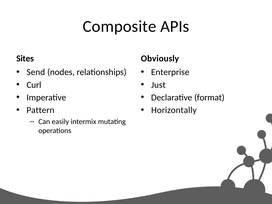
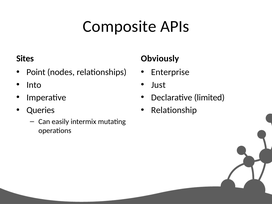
Send: Send -> Point
Curl: Curl -> Into
format: format -> limited
Pattern: Pattern -> Queries
Horizontally: Horizontally -> Relationship
